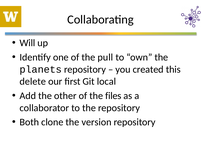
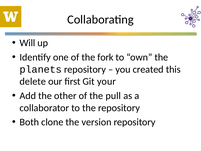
pull: pull -> fork
local: local -> your
files: files -> pull
